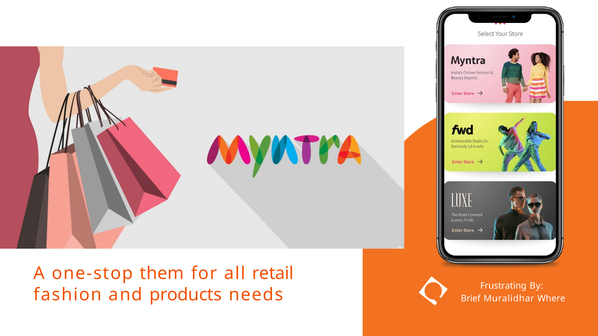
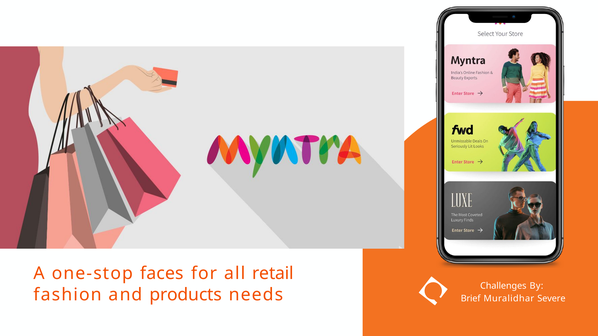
them: them -> faces
Frustrating: Frustrating -> Challenges
Where: Where -> Severe
